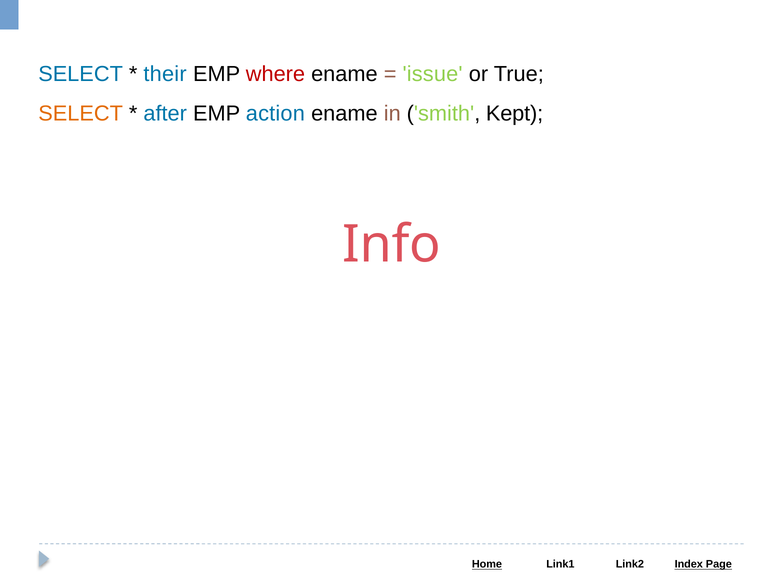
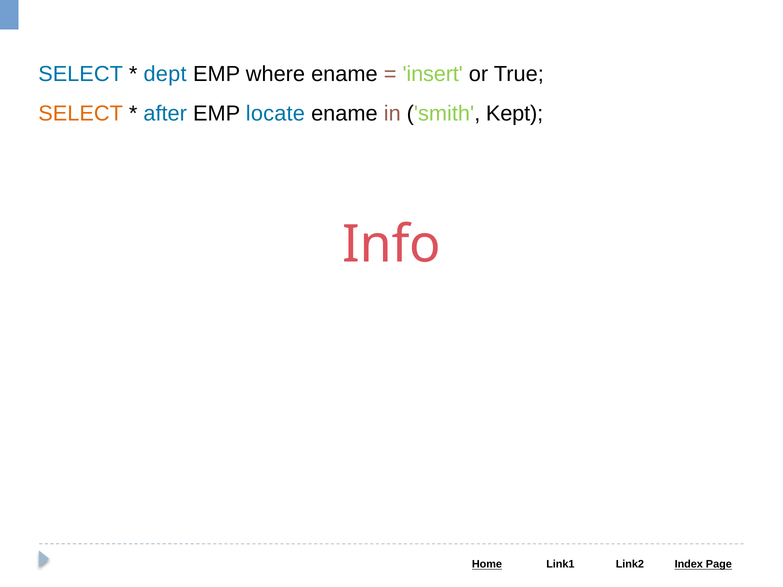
their: their -> dept
where colour: red -> black
issue: issue -> insert
action: action -> locate
